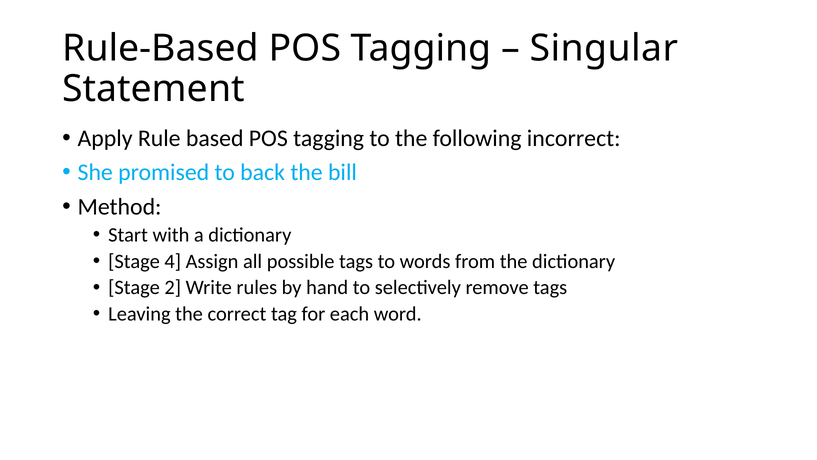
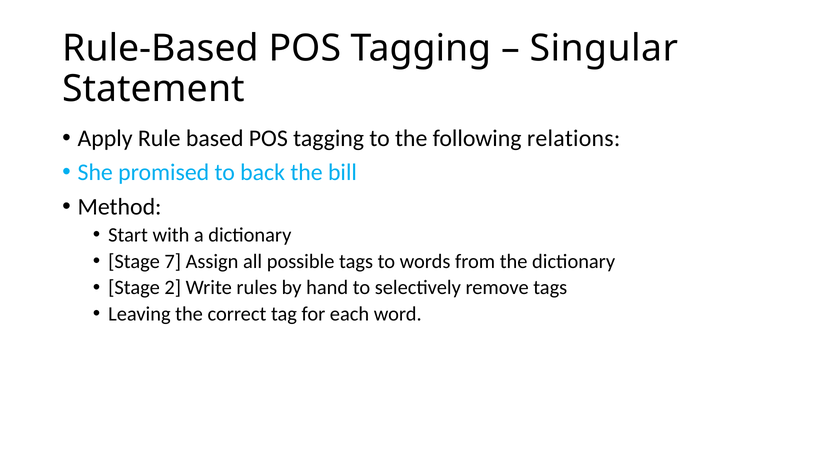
incorrect: incorrect -> relations
4: 4 -> 7
